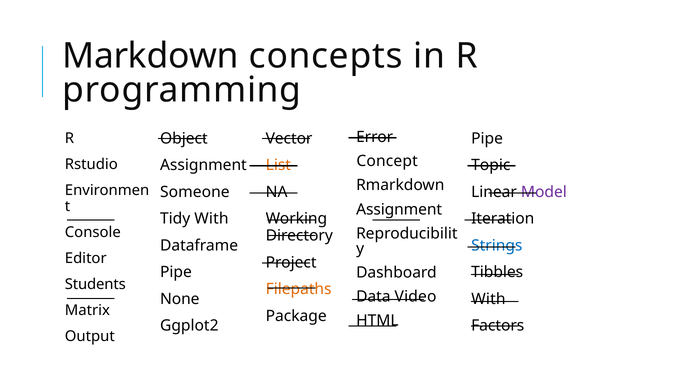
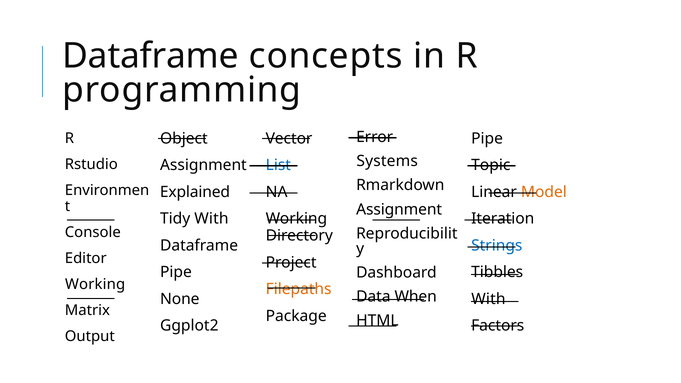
Markdown at (150, 56): Markdown -> Dataframe
Concept: Concept -> Systems
List colour: orange -> blue
Someone: Someone -> Explained
Model colour: purple -> orange
Students at (95, 284): Students -> Working
Video: Video -> When
